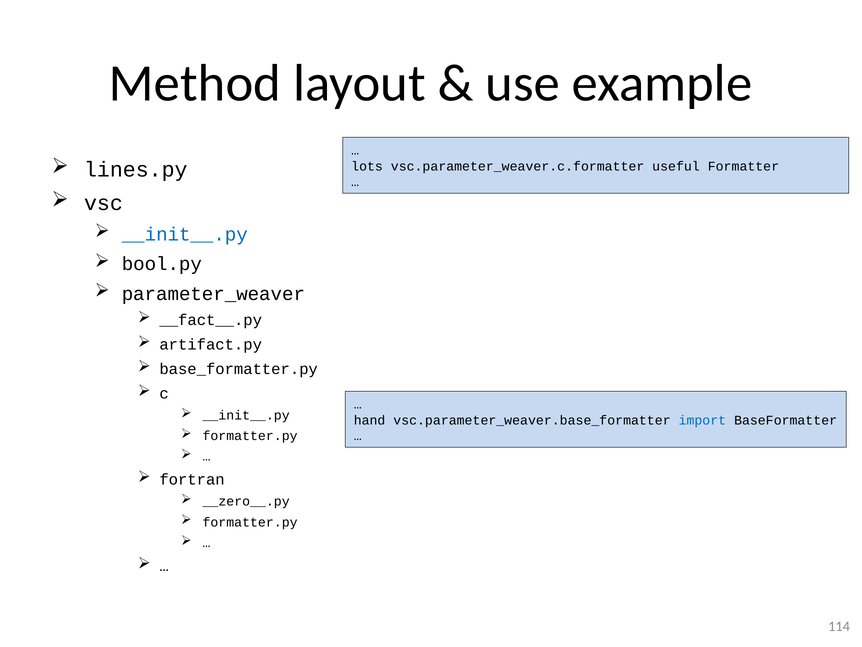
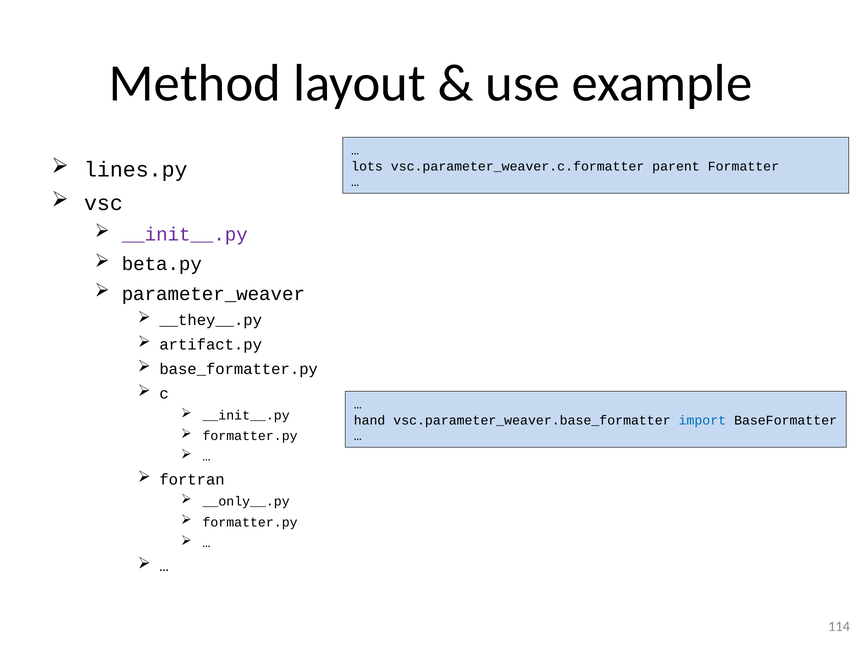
useful: useful -> parent
__init__.py at (185, 234) colour: blue -> purple
bool.py: bool.py -> beta.py
__fact__.py: __fact__.py -> __they__.py
__zero__.py: __zero__.py -> __only__.py
